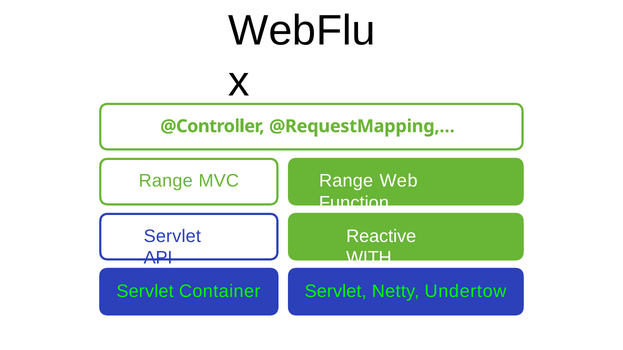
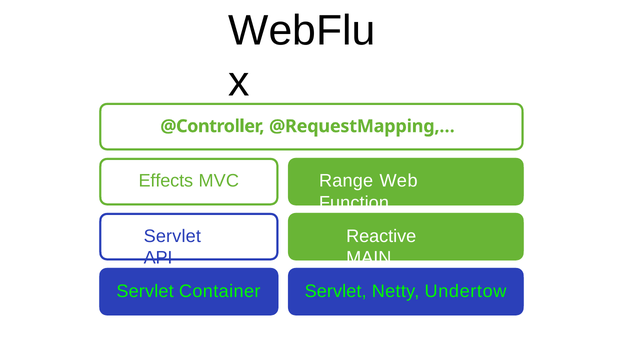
Range at (166, 181): Range -> Effects
WITH: WITH -> MAIN
